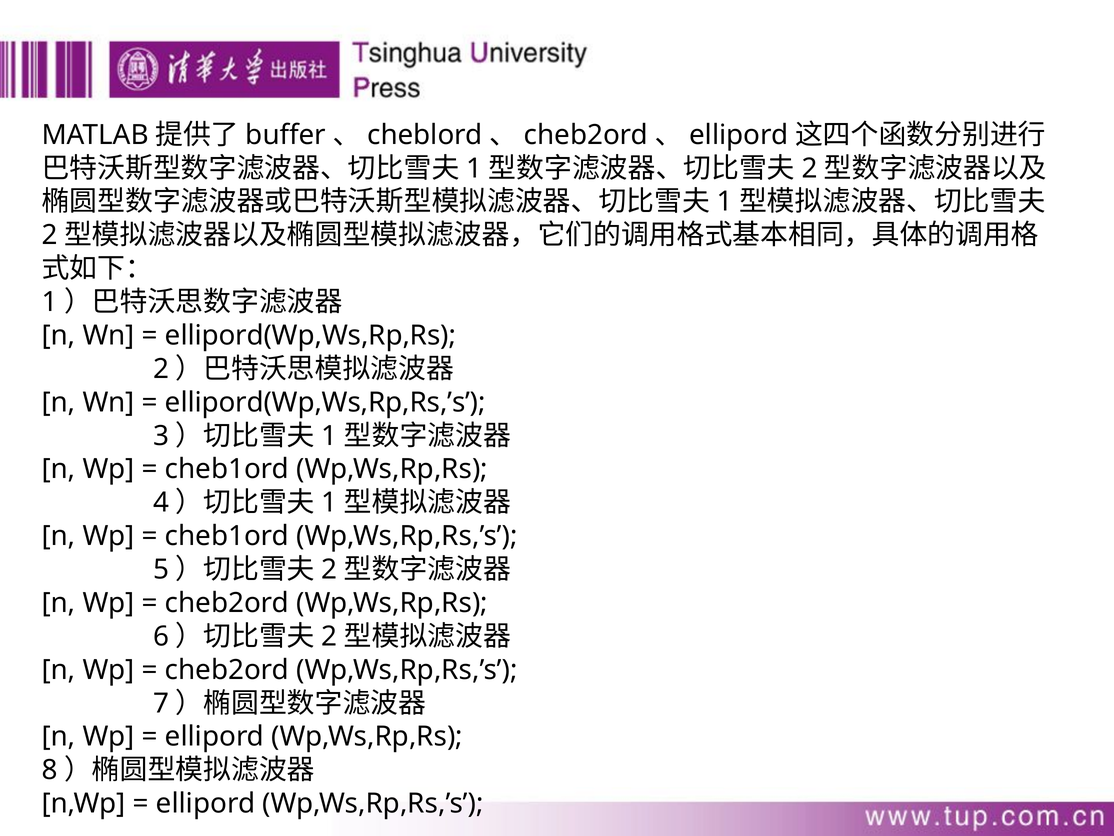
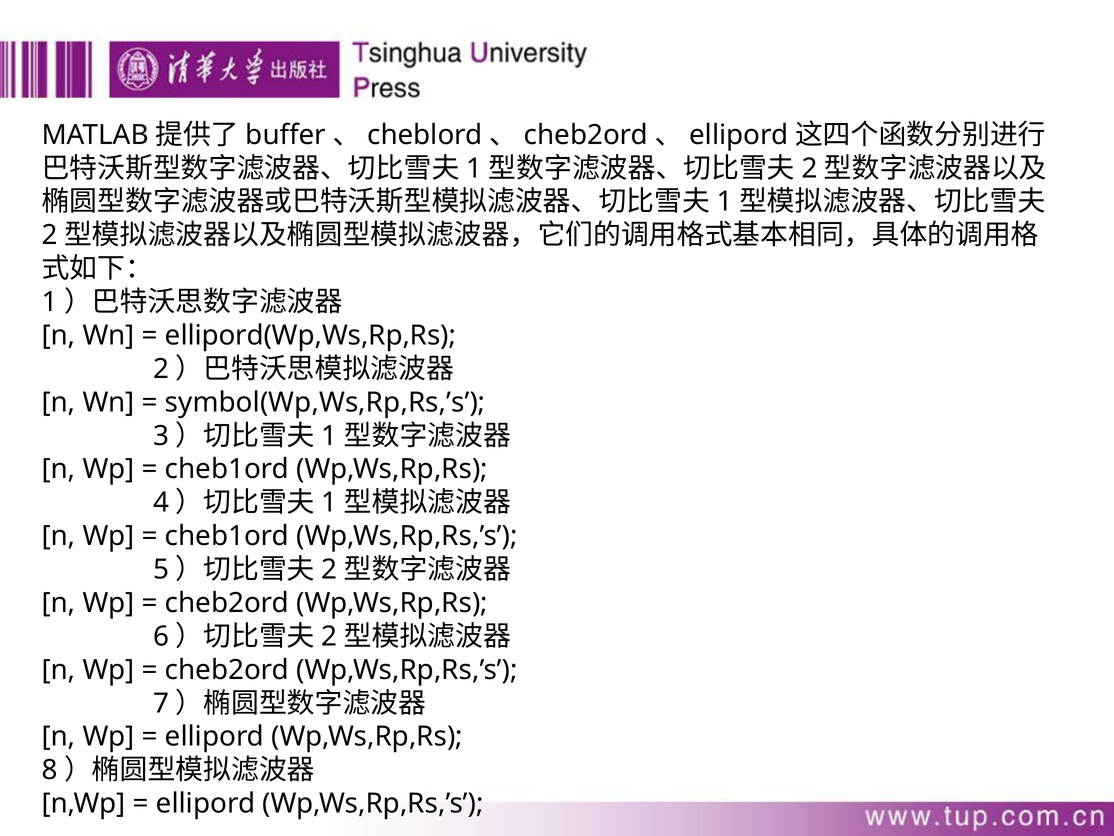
ellipord(Wp,Ws,Rp,Rs,’s: ellipord(Wp,Ws,Rp,Rs,’s -> symbol(Wp,Ws,Rp,Rs,’s
